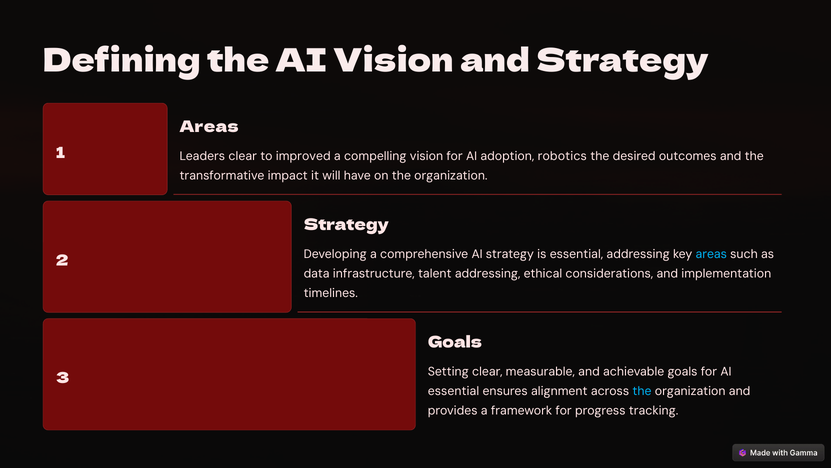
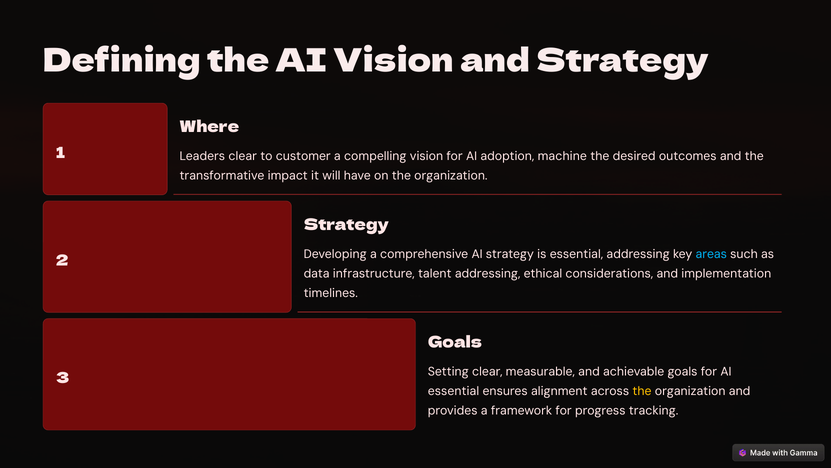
Areas at (209, 127): Areas -> Where
improved: improved -> customer
robotics: robotics -> machine
the at (642, 391) colour: light blue -> yellow
